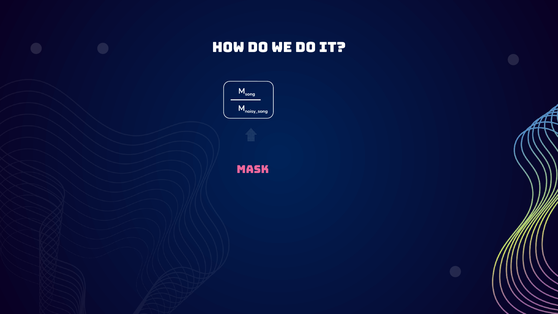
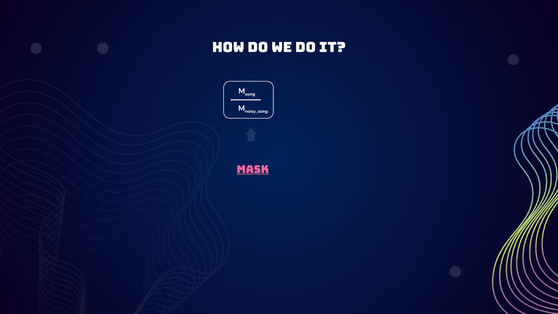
Mask underline: none -> present
